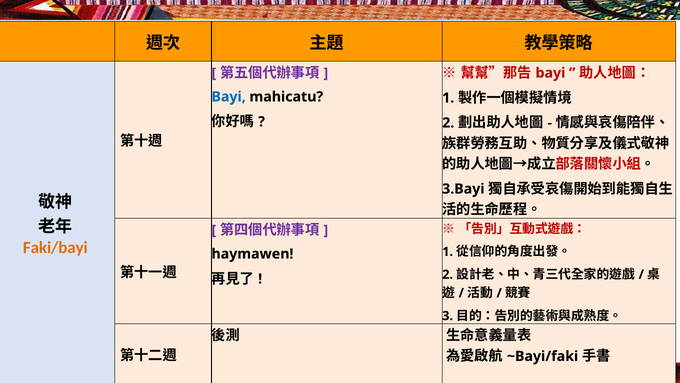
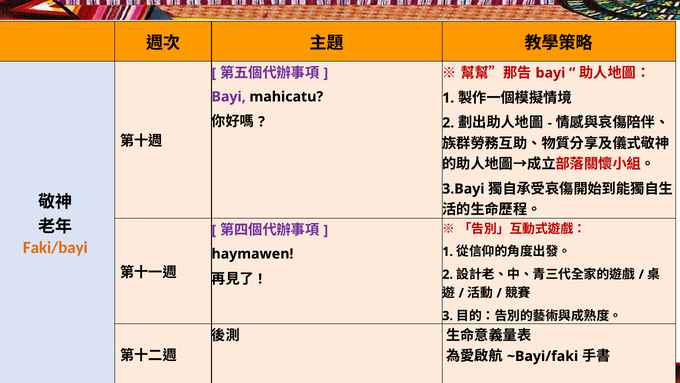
Bayi at (229, 97) colour: blue -> purple
